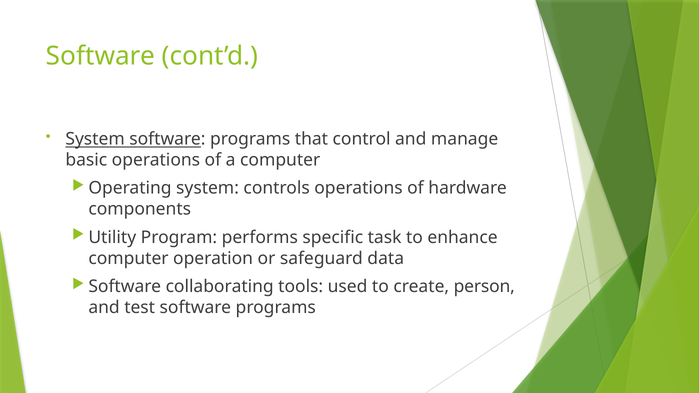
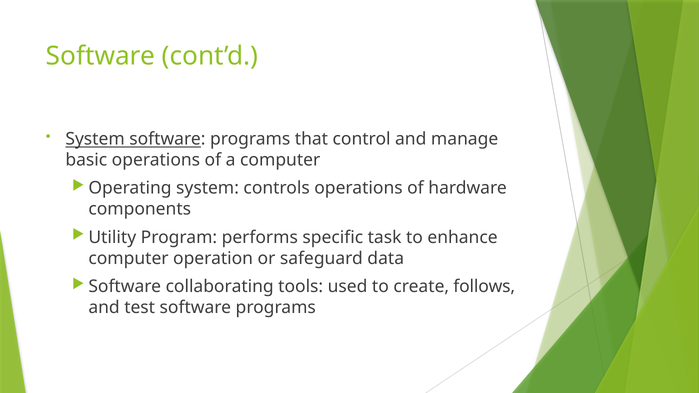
person: person -> follows
